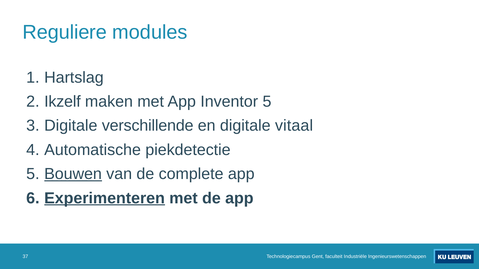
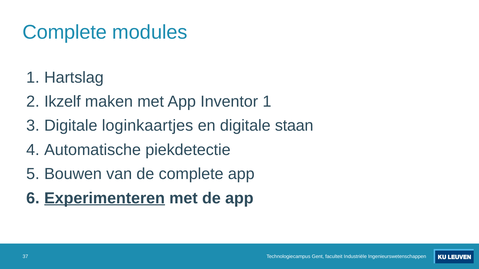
Reguliere at (65, 32): Reguliere -> Complete
Inventor 5: 5 -> 1
verschillende: verschillende -> loginkaartjes
vitaal: vitaal -> staan
Bouwen underline: present -> none
